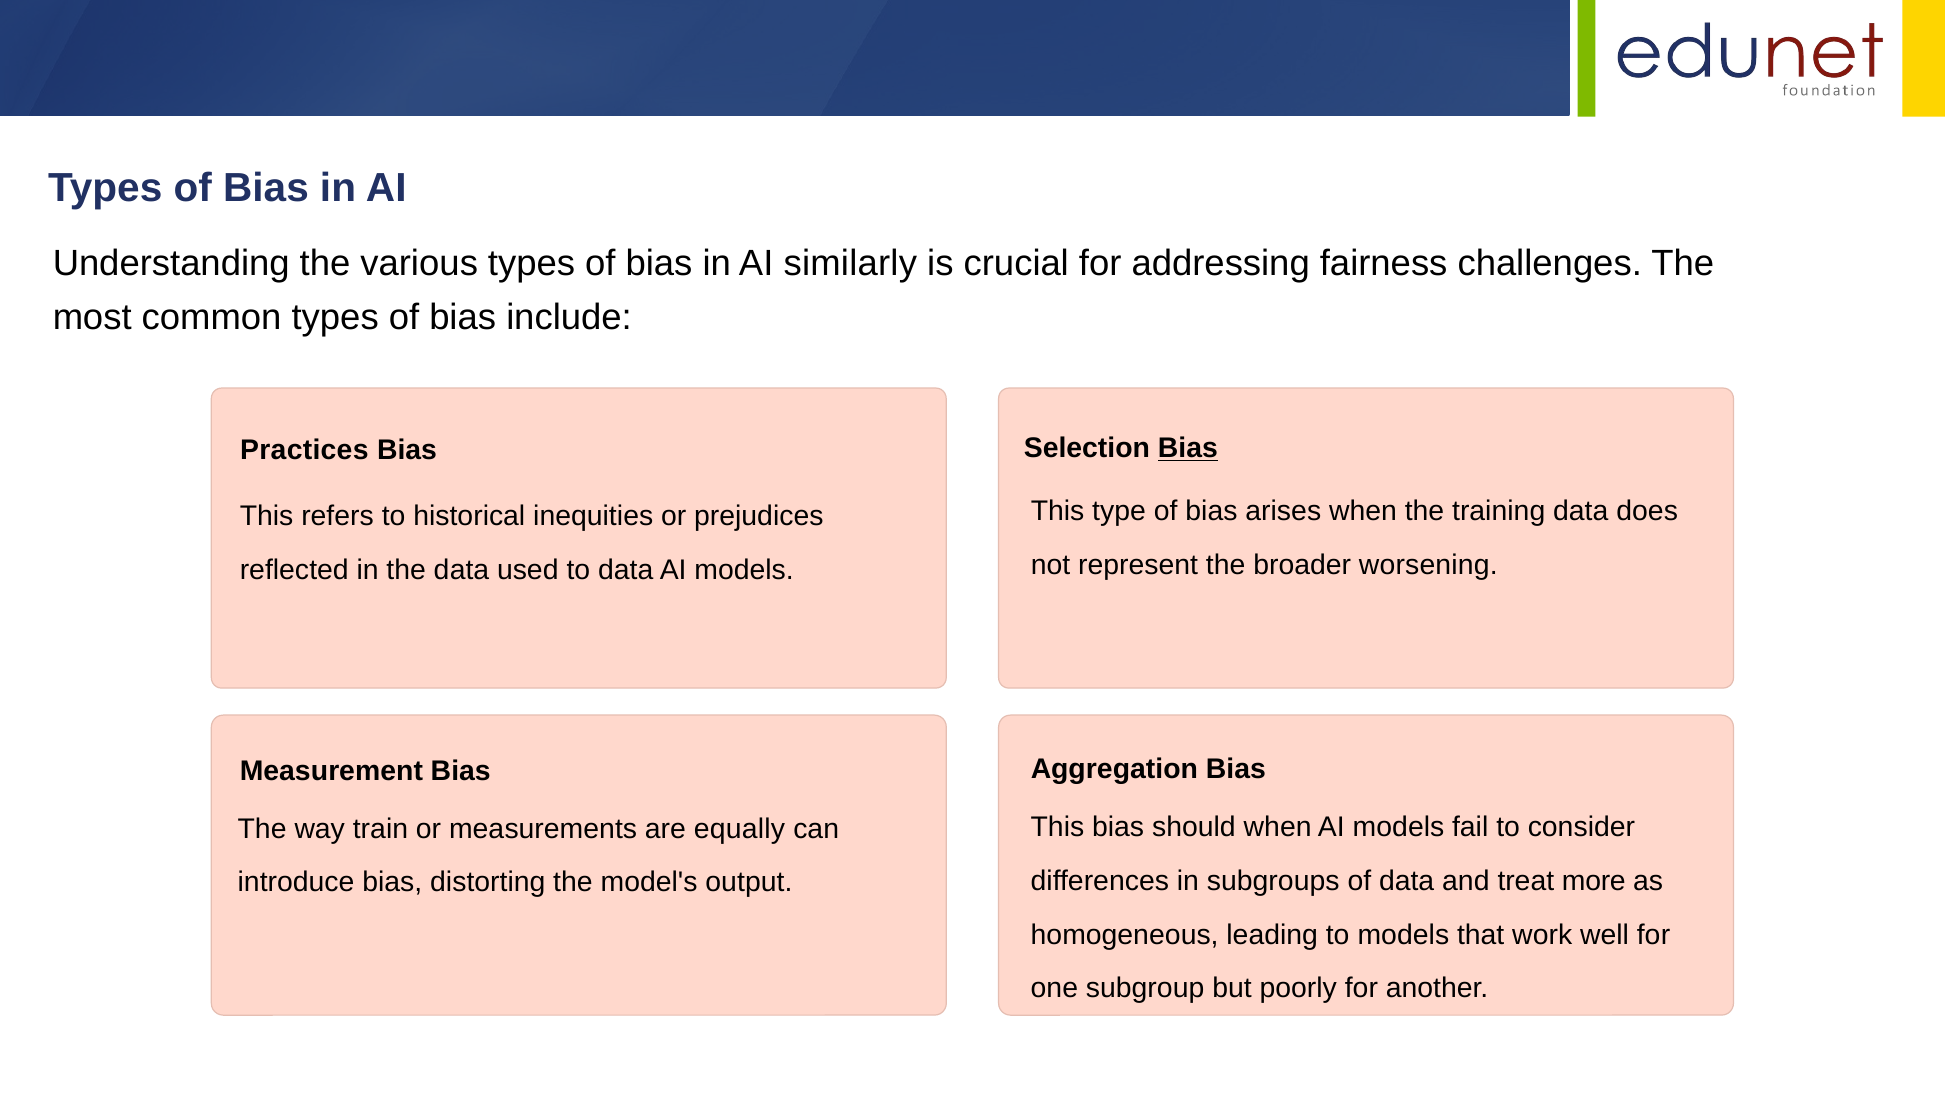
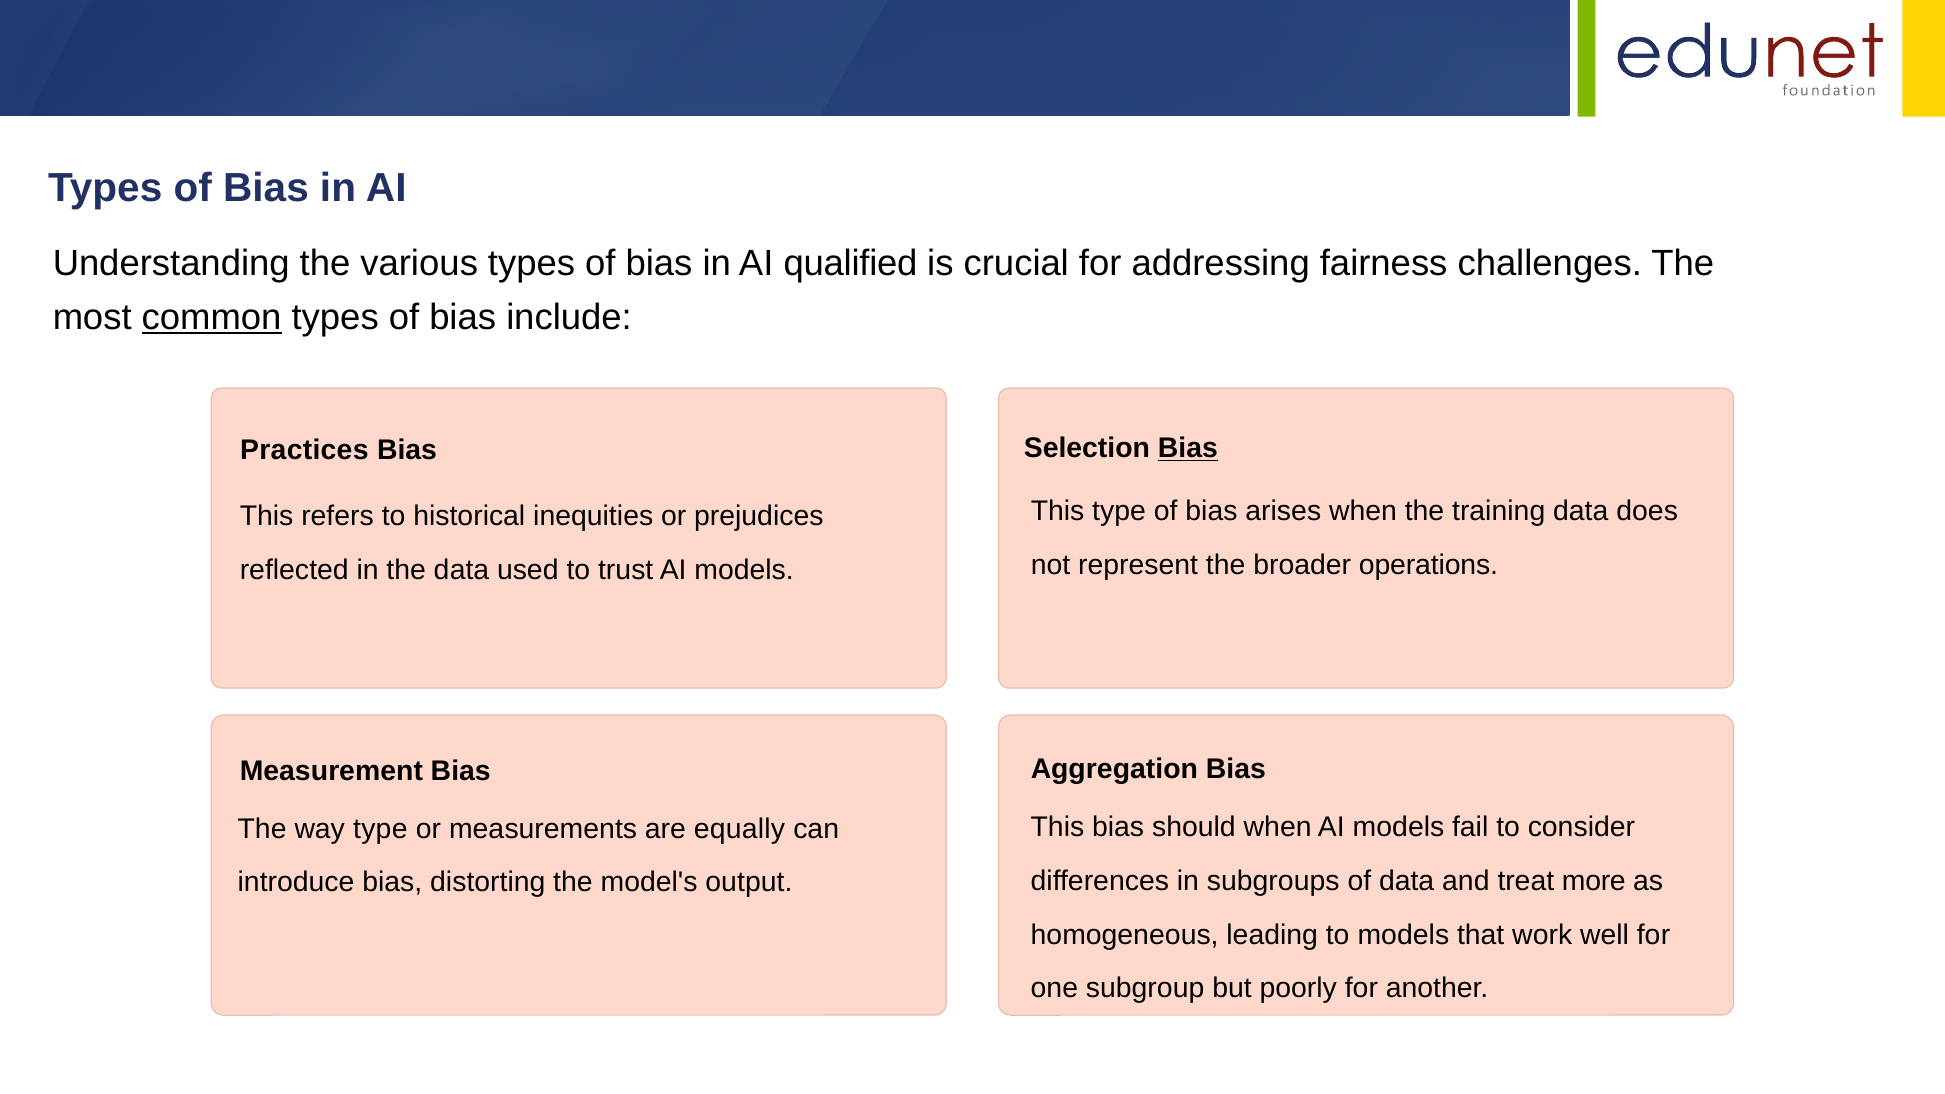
similarly: similarly -> qualified
common underline: none -> present
worsening: worsening -> operations
to data: data -> trust
way train: train -> type
